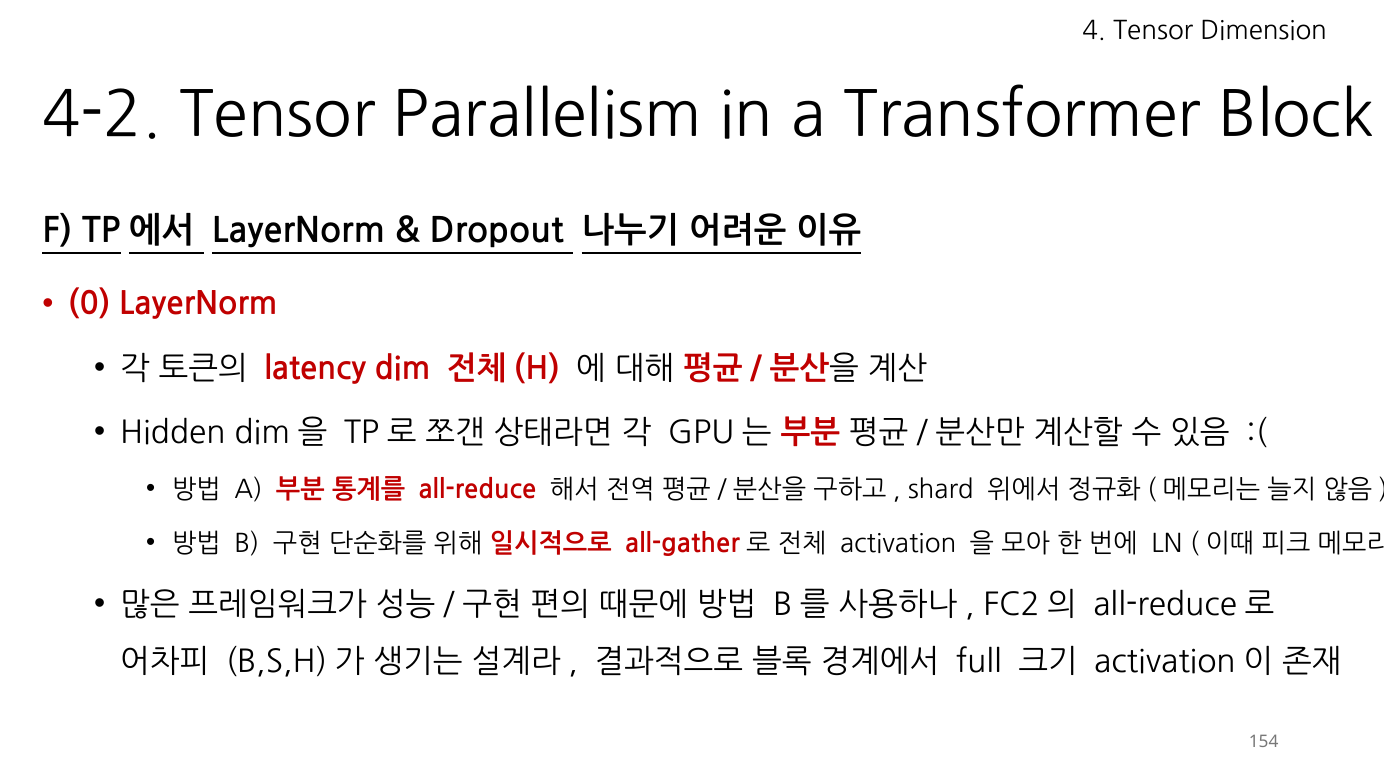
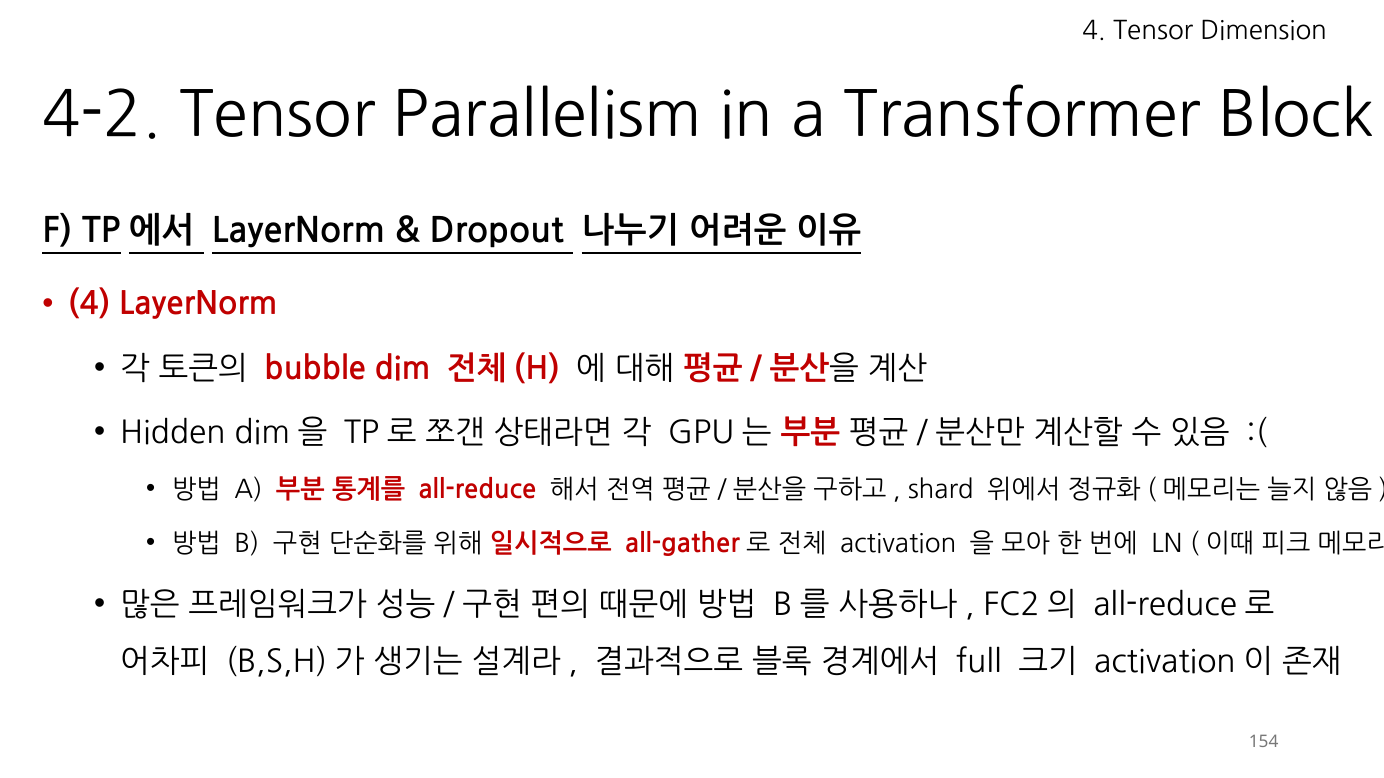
0 at (89, 305): 0 -> 4
latency: latency -> bubble
